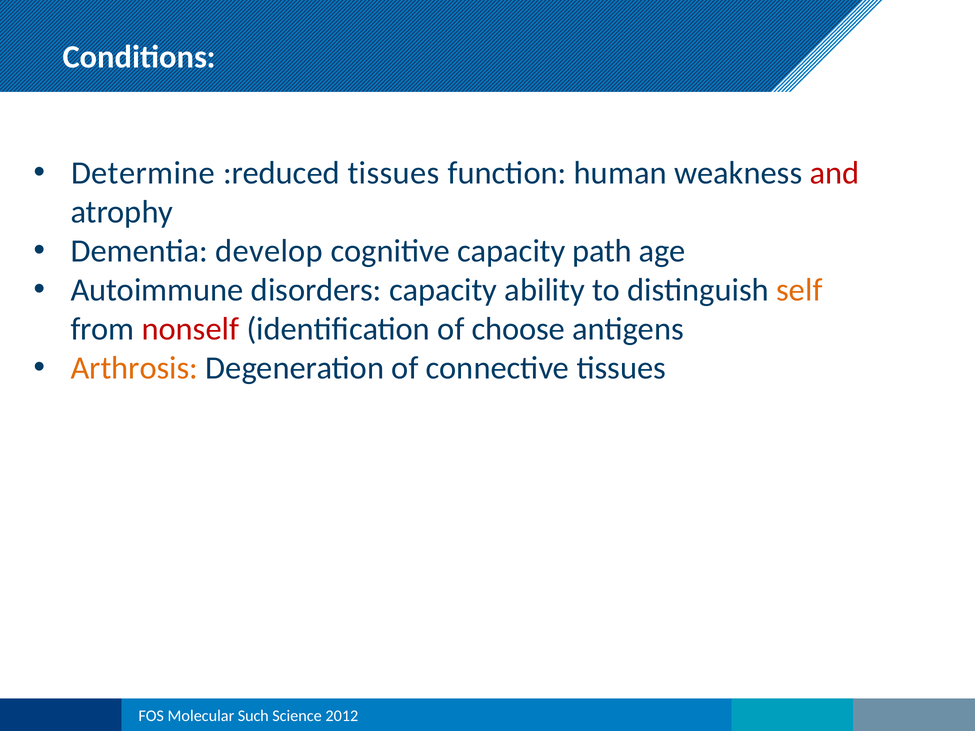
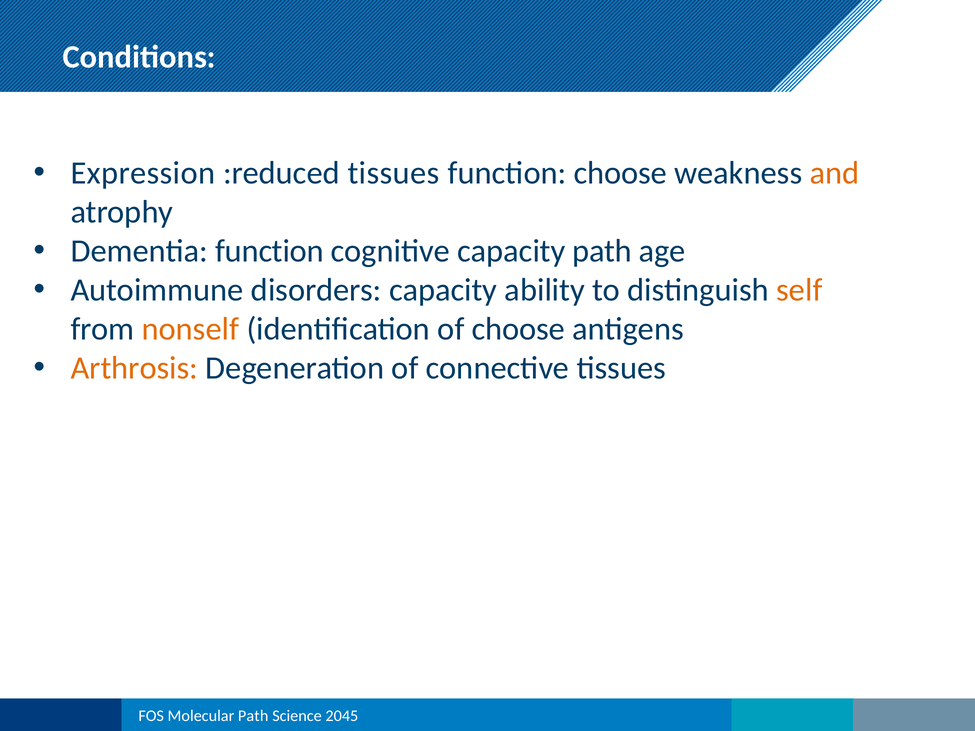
Determine: Determine -> Expression
function human: human -> choose
and colour: red -> orange
Dementia develop: develop -> function
nonself colour: red -> orange
Molecular Such: Such -> Path
2012: 2012 -> 2045
